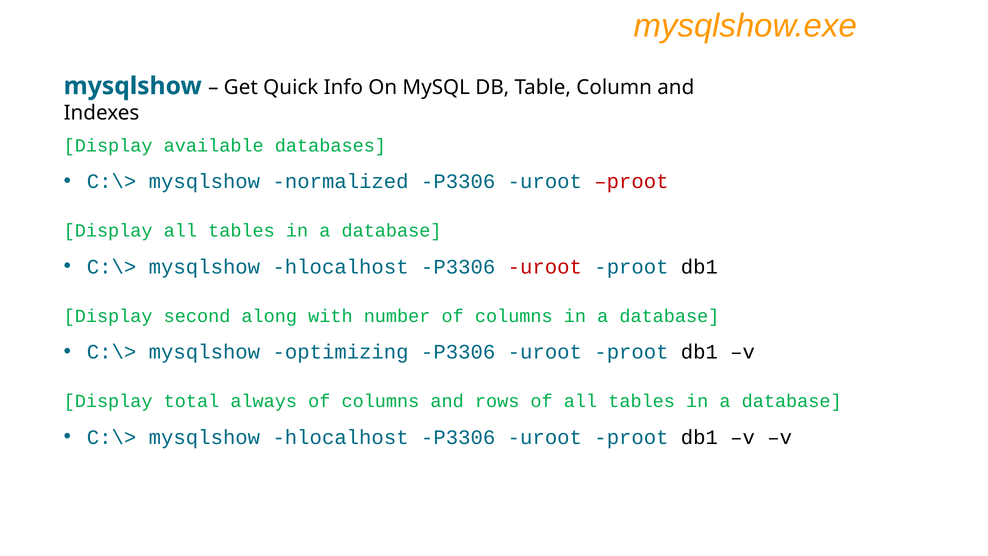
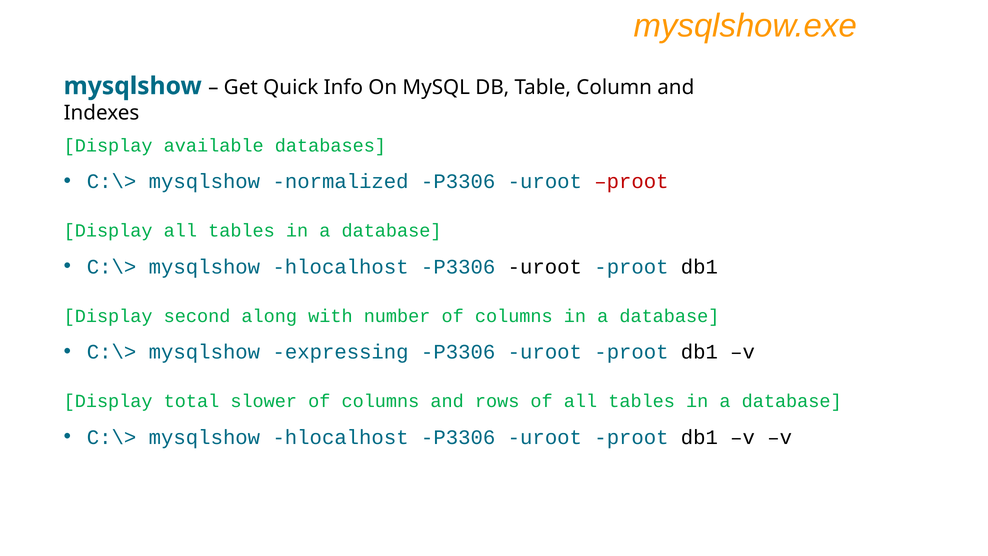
uroot at (545, 267) colour: red -> black
optimizing: optimizing -> expressing
always: always -> slower
